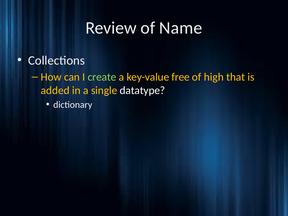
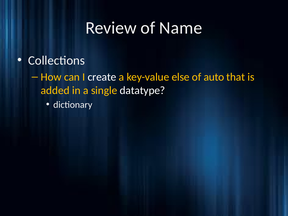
create colour: light green -> white
free: free -> else
high: high -> auto
